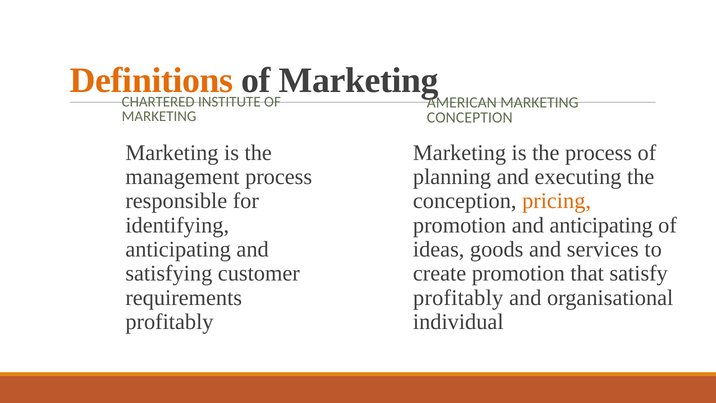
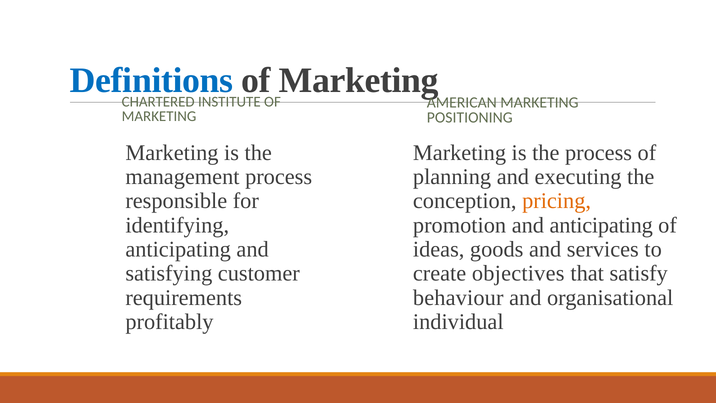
Definitions colour: orange -> blue
CONCEPTION at (470, 118): CONCEPTION -> POSITIONING
create promotion: promotion -> objectives
profitably at (458, 298): profitably -> behaviour
